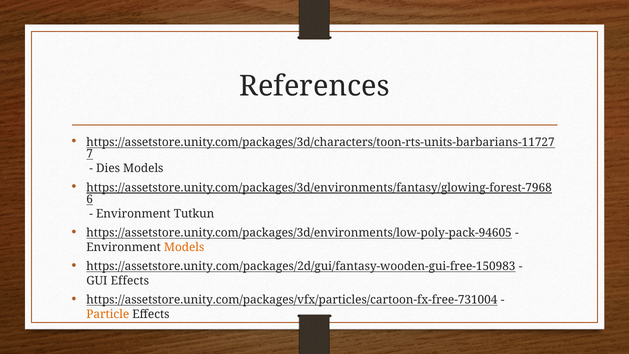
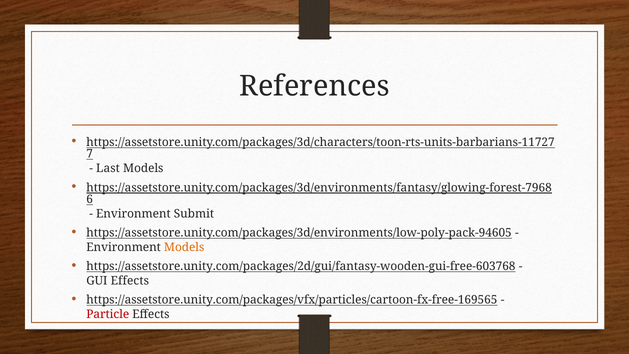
Dies: Dies -> Last
Tutkun: Tutkun -> Submit
https://assetstore.unity.com/packages/2d/gui/fantasy-wooden-gui-free-150983: https://assetstore.unity.com/packages/2d/gui/fantasy-wooden-gui-free-150983 -> https://assetstore.unity.com/packages/2d/gui/fantasy-wooden-gui-free-603768
https://assetstore.unity.com/packages/vfx/particles/cartoon-fx-free-731004: https://assetstore.unity.com/packages/vfx/particles/cartoon-fx-free-731004 -> https://assetstore.unity.com/packages/vfx/particles/cartoon-fx-free-169565
Particle colour: orange -> red
